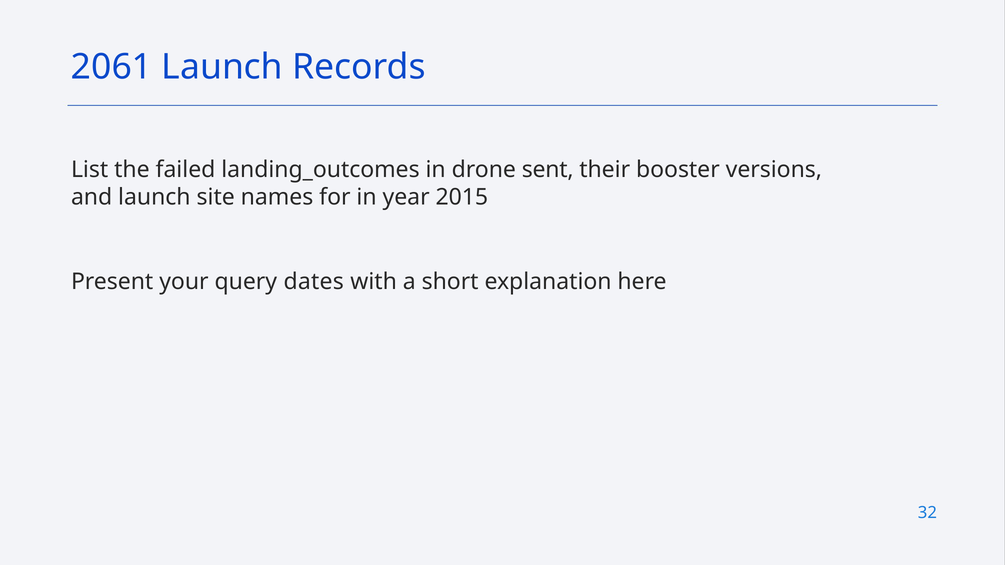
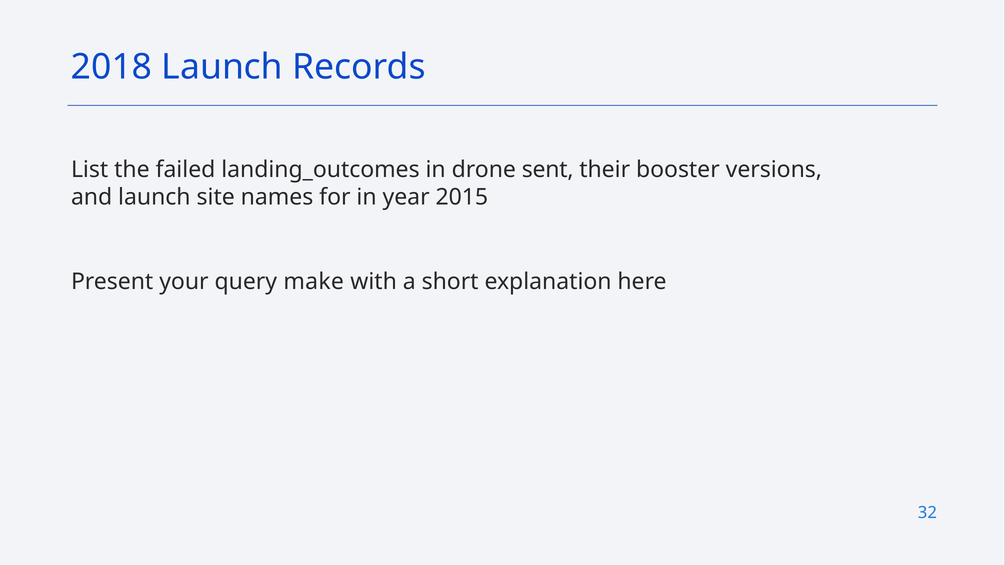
2061: 2061 -> 2018
dates: dates -> make
